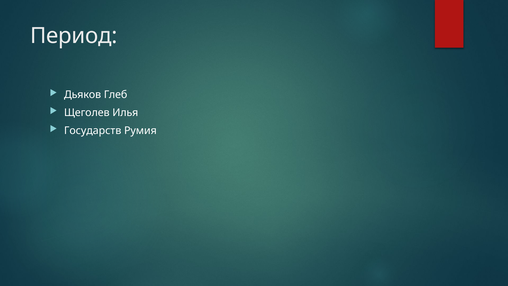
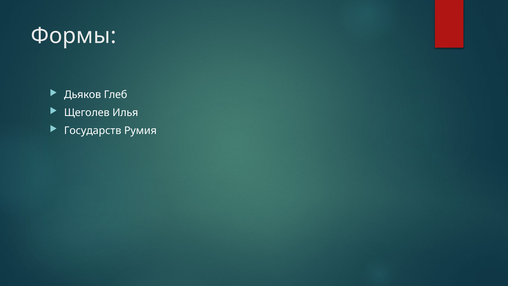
Период: Период -> Формы
